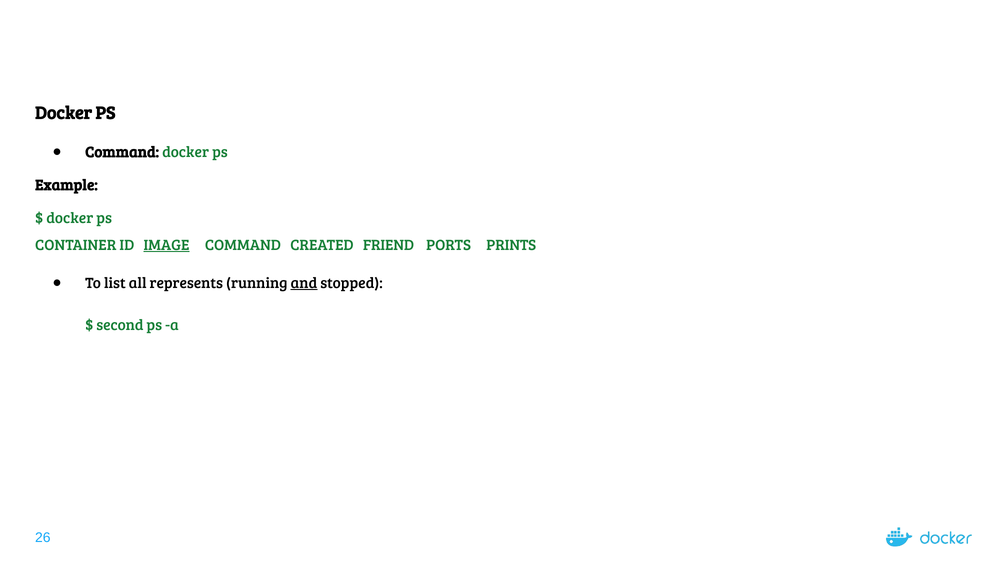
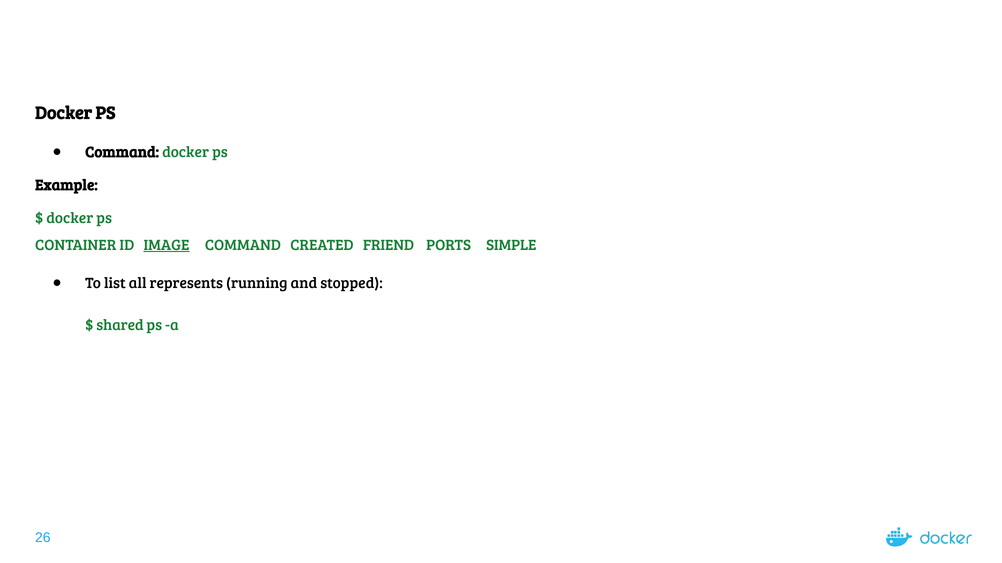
PRINTS: PRINTS -> SIMPLE
and underline: present -> none
second: second -> shared
